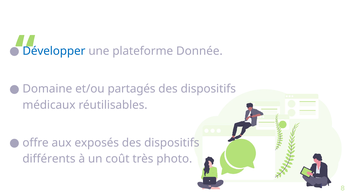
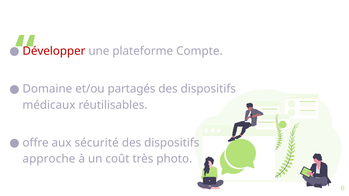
Développer colour: blue -> red
Donnée: Donnée -> Compte
exposés: exposés -> sécurité
différents: différents -> approche
